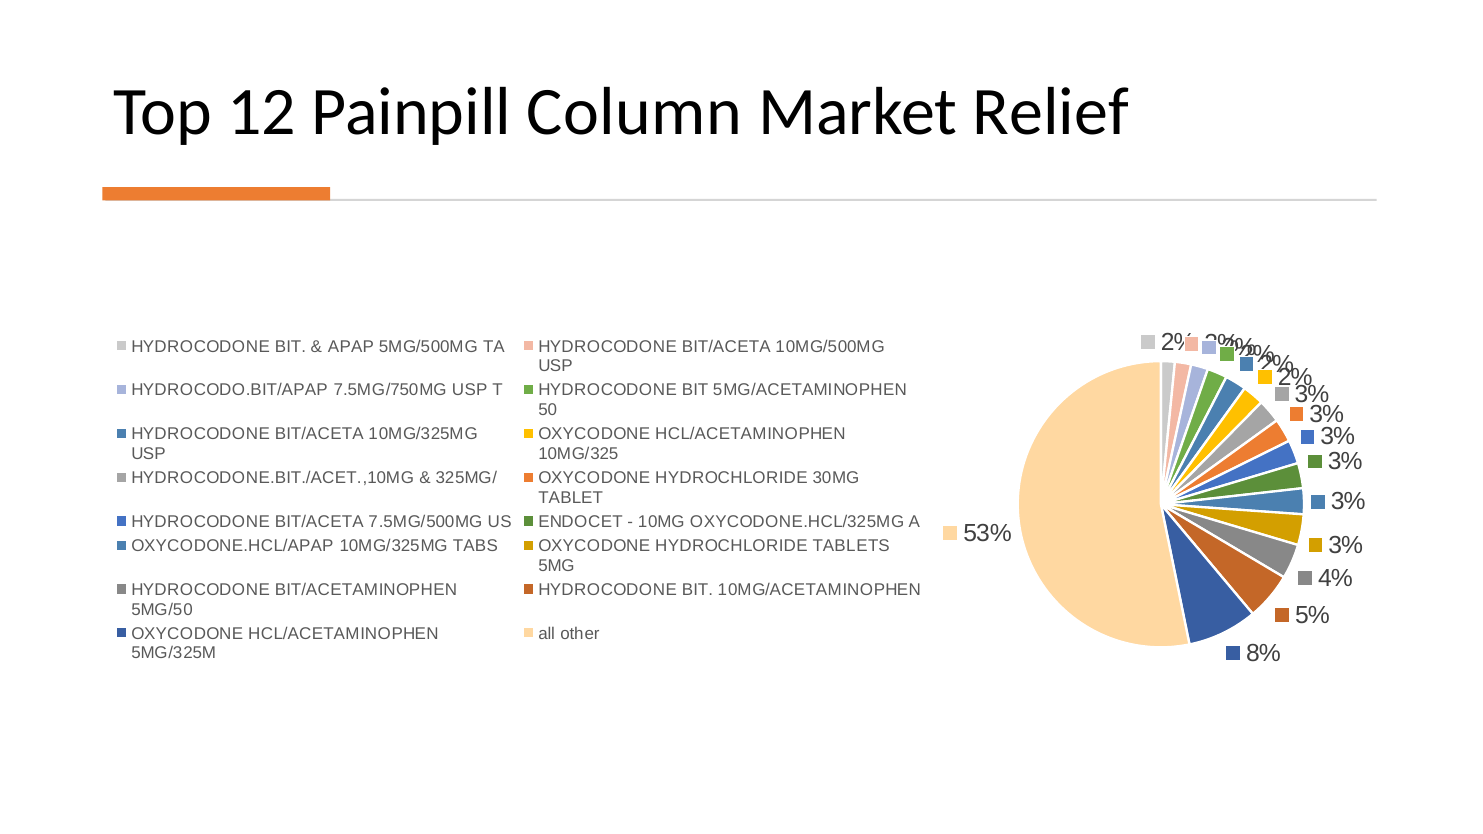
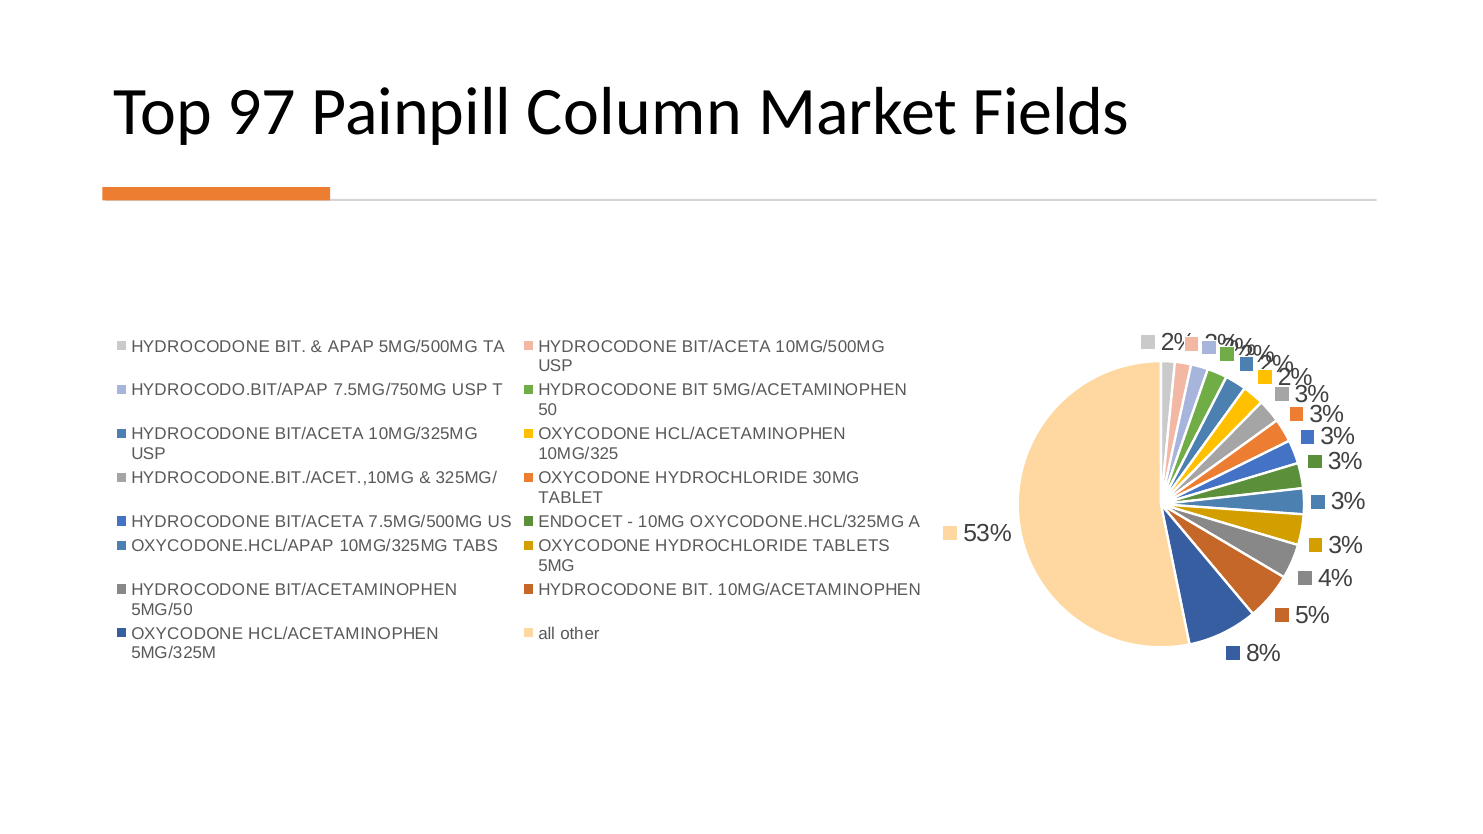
12: 12 -> 97
Relief: Relief -> Fields
